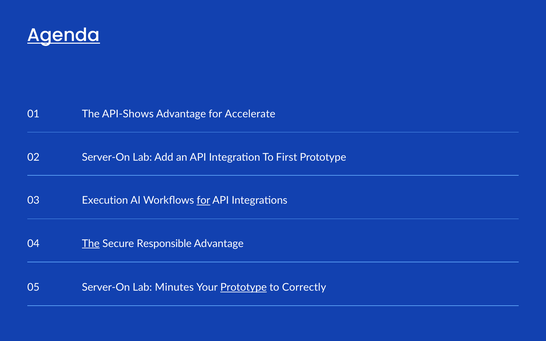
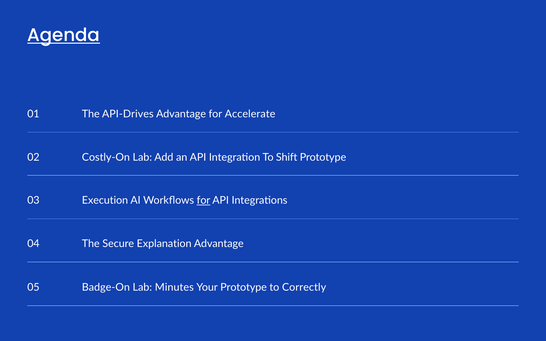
API-Shows: API-Shows -> API-Drives
02 Server-On: Server-On -> Costly-On
First: First -> Shift
The at (91, 244) underline: present -> none
Responsible: Responsible -> Explanation
05 Server-On: Server-On -> Badge-On
Prototype at (244, 288) underline: present -> none
